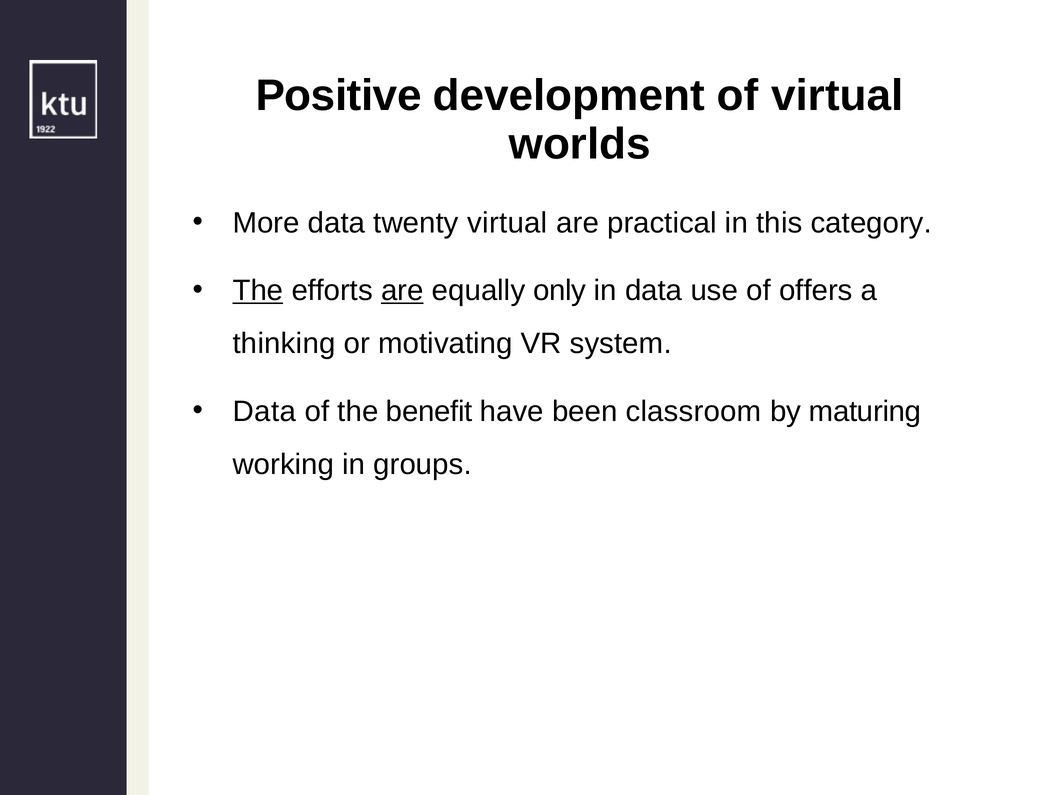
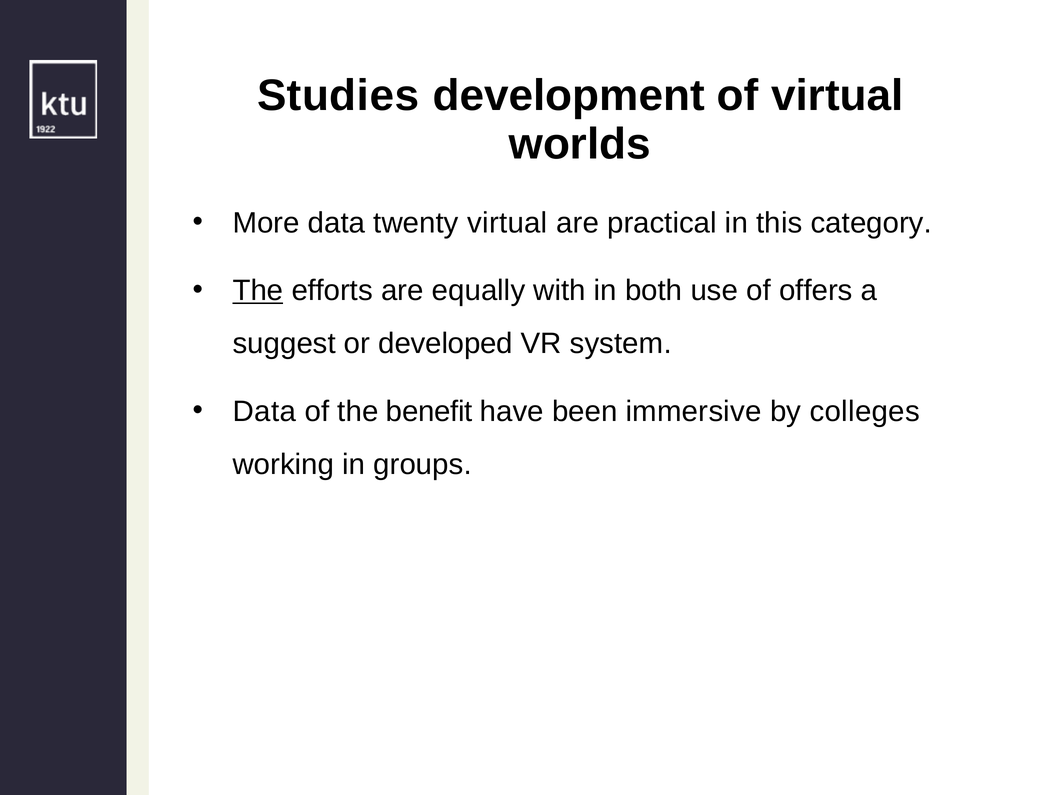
Positive: Positive -> Studies
are at (402, 291) underline: present -> none
only: only -> with
in data: data -> both
thinking: thinking -> suggest
motivating: motivating -> developed
classroom: classroom -> immersive
maturing: maturing -> colleges
